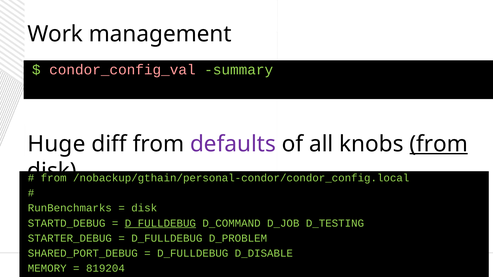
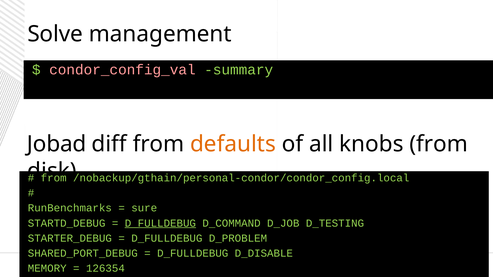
Work: Work -> Solve
Huge: Huge -> Jobad
defaults colour: purple -> orange
from at (439, 144) underline: present -> none
disk at (144, 208): disk -> sure
819204: 819204 -> 126354
